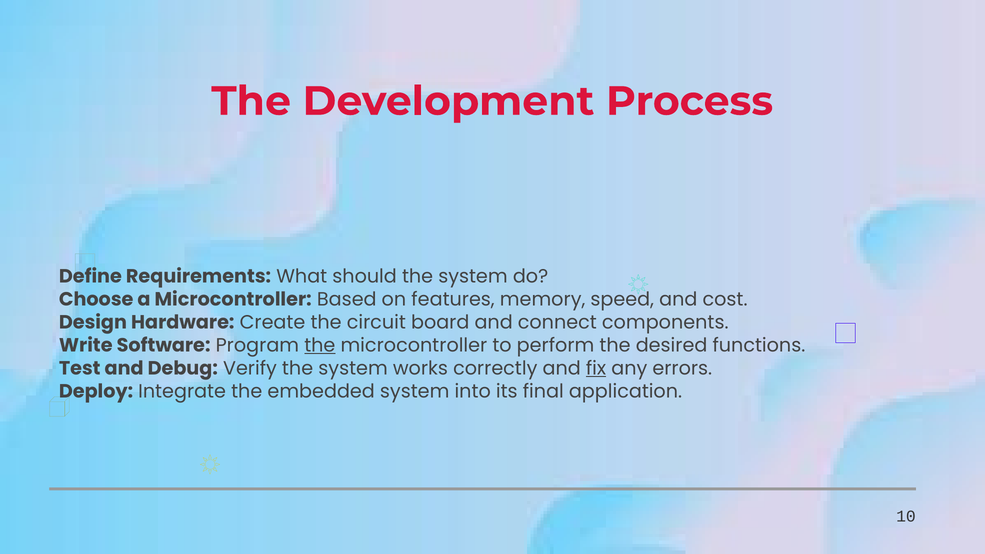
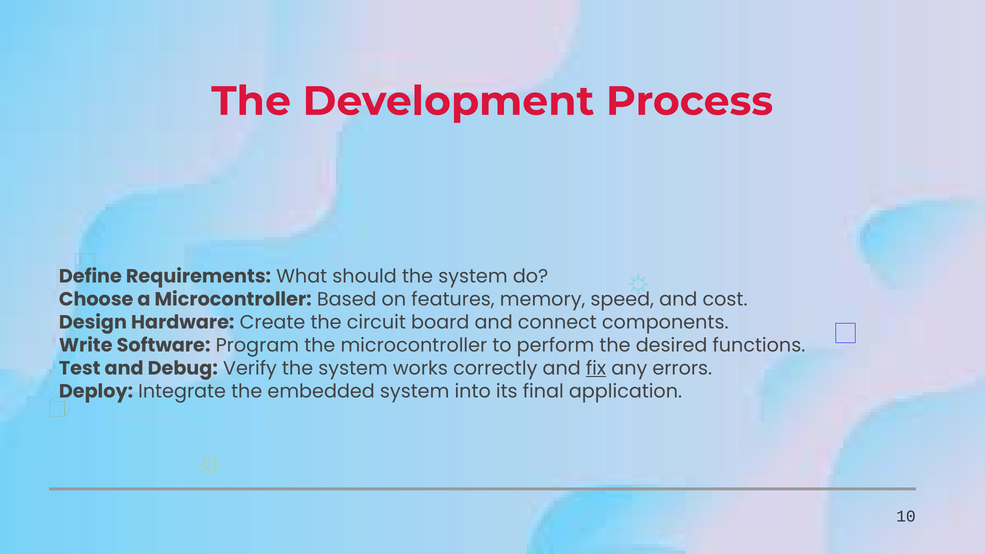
the at (320, 345) underline: present -> none
